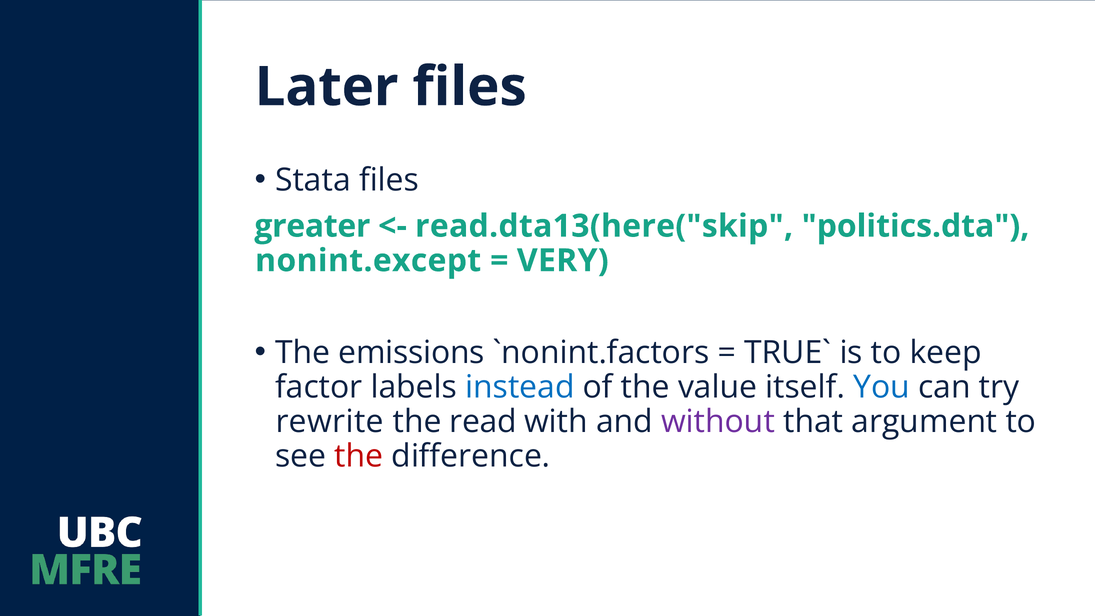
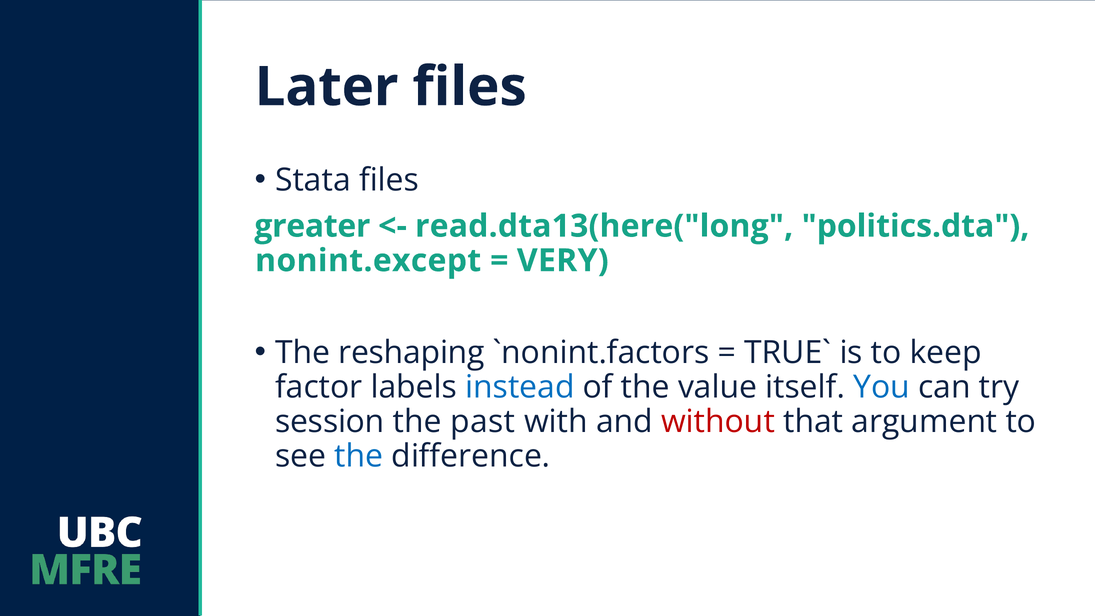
read.dta13(here("skip: read.dta13(here("skip -> read.dta13(here("long
emissions: emissions -> reshaping
rewrite: rewrite -> session
read: read -> past
without colour: purple -> red
the at (359, 456) colour: red -> blue
